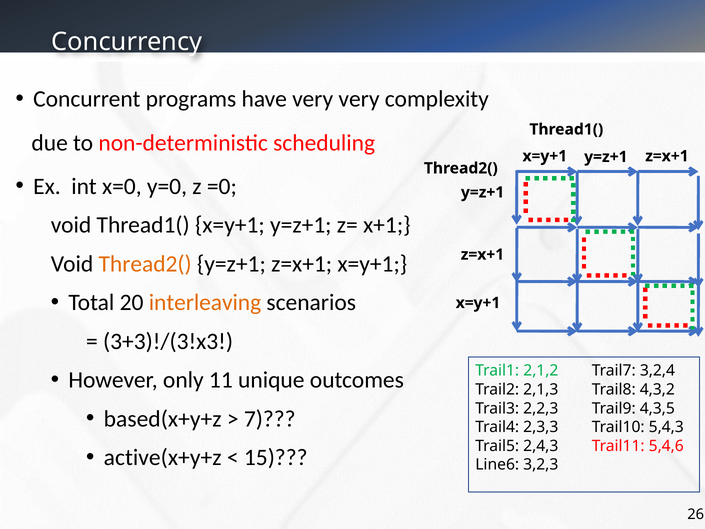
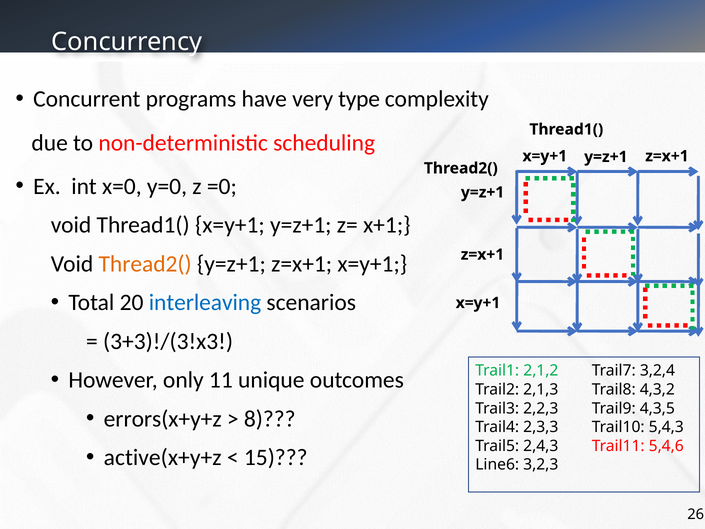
very very: very -> type
interleaving colour: orange -> blue
based(x+y+z: based(x+y+z -> errors(x+y+z
7: 7 -> 8
